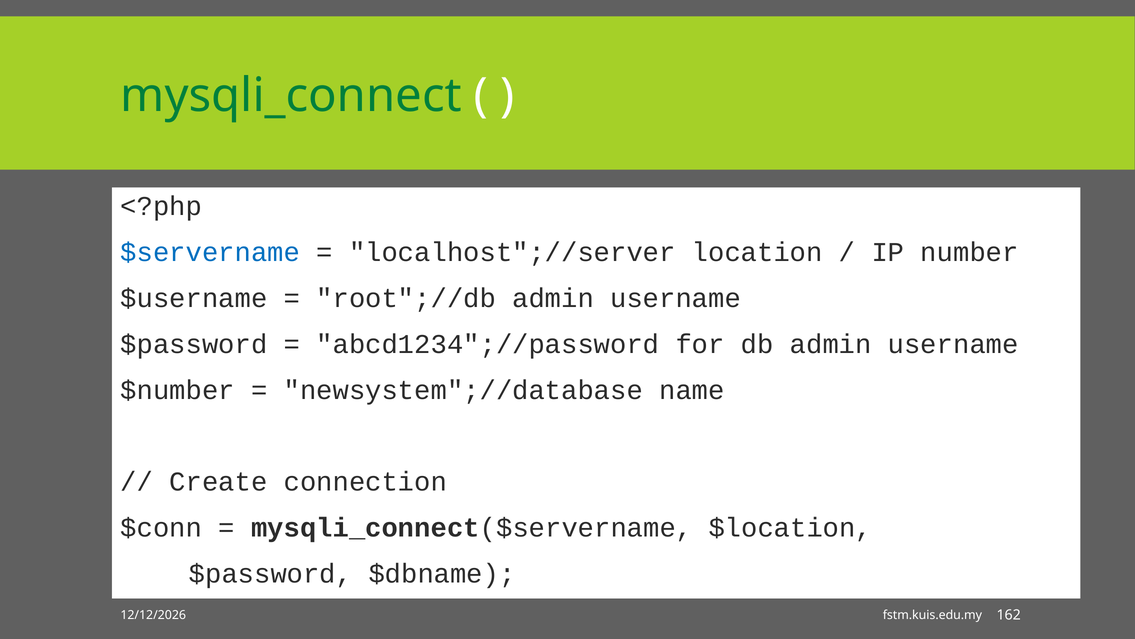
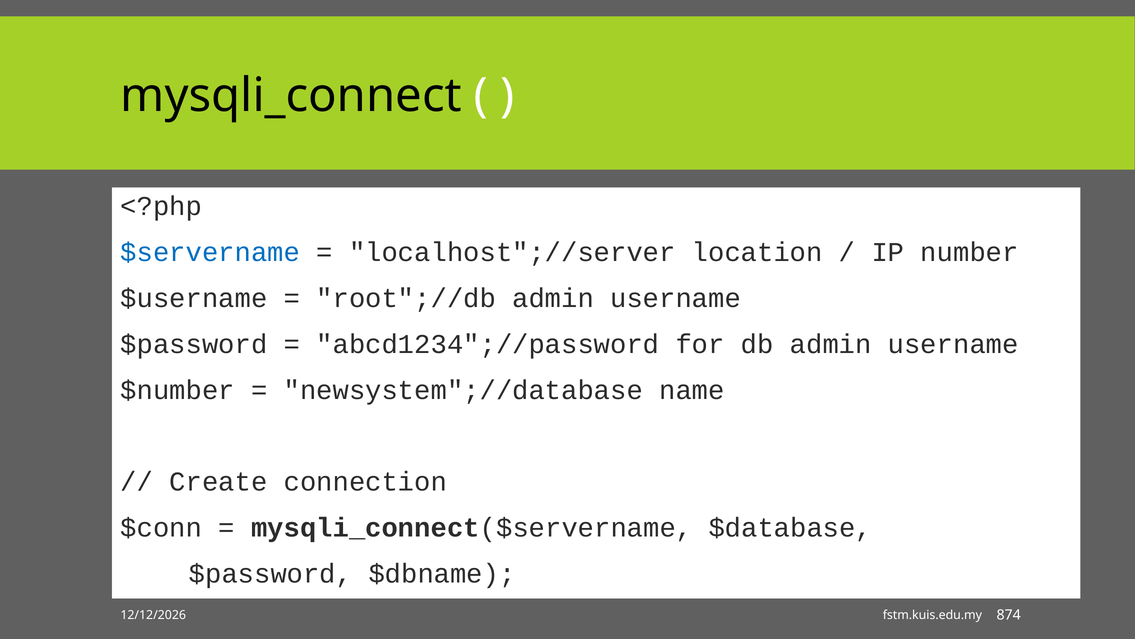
mysqli_connect colour: green -> black
$location: $location -> $database
162: 162 -> 874
